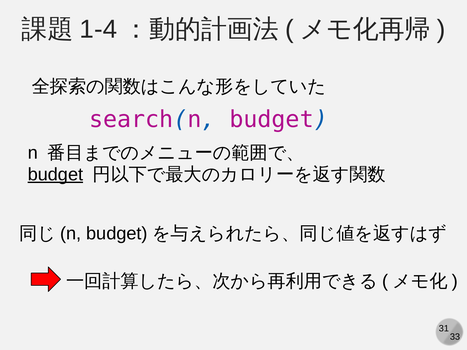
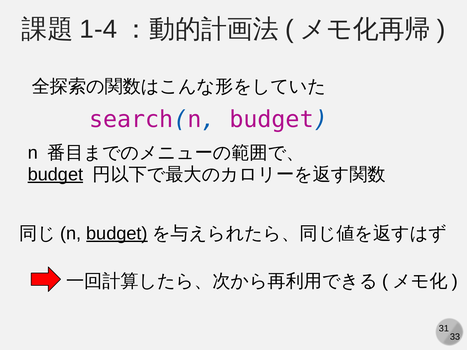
budget at (117, 234) underline: none -> present
